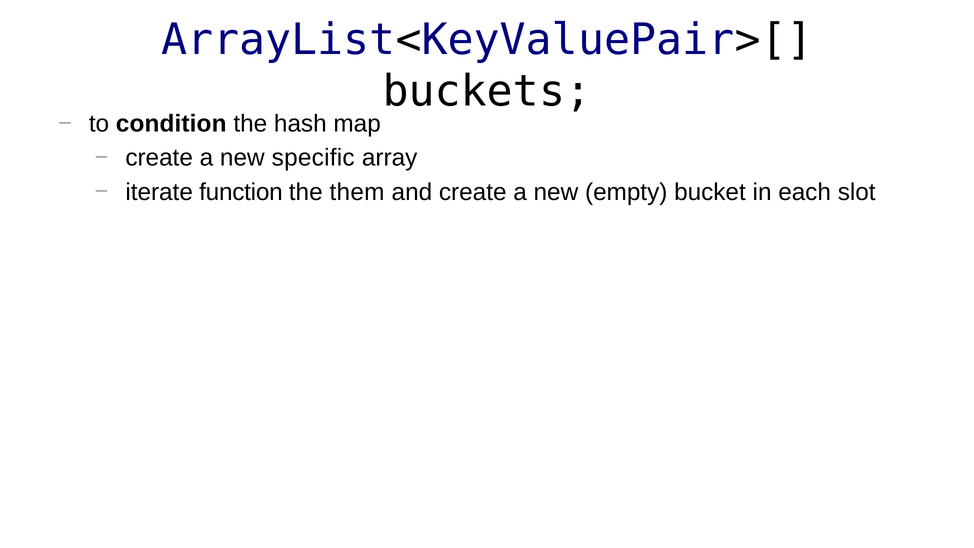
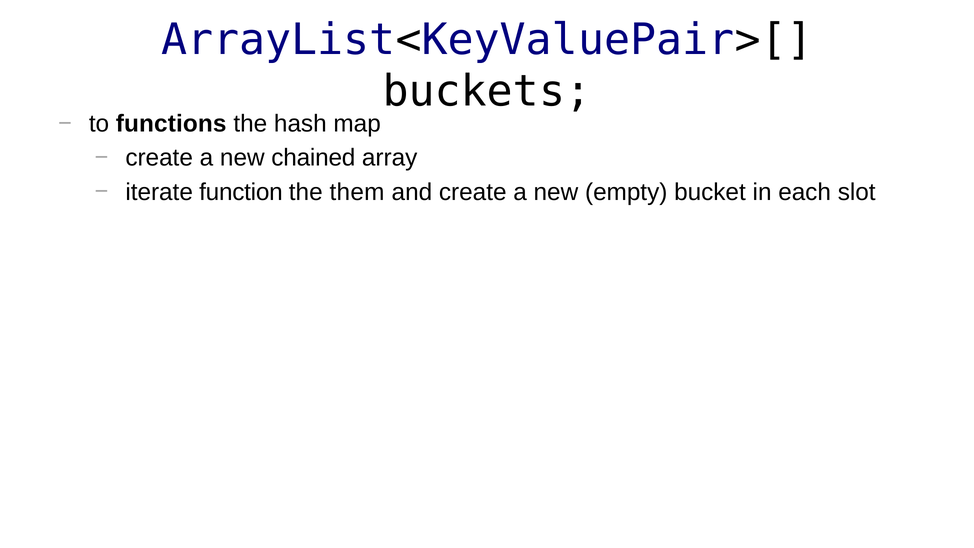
condition: condition -> functions
specific: specific -> chained
